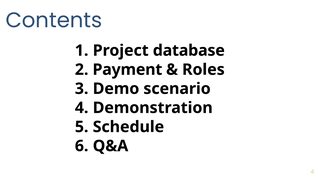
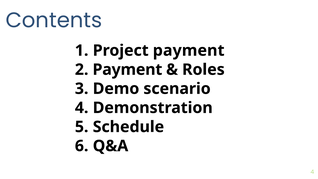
Project database: database -> payment
